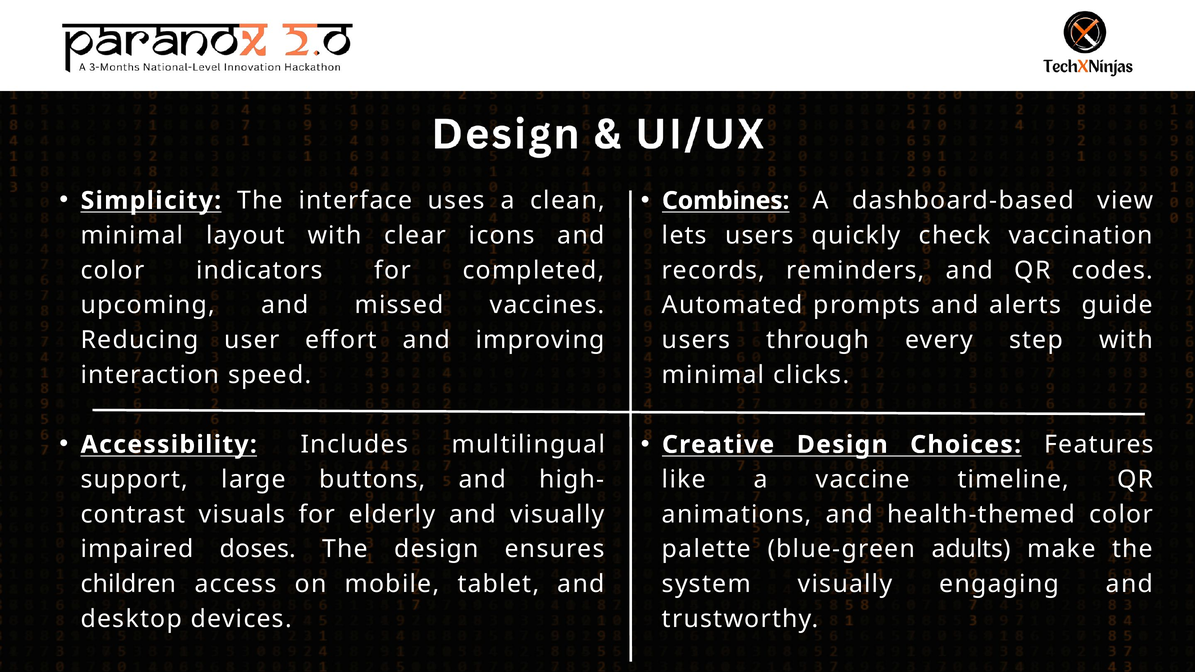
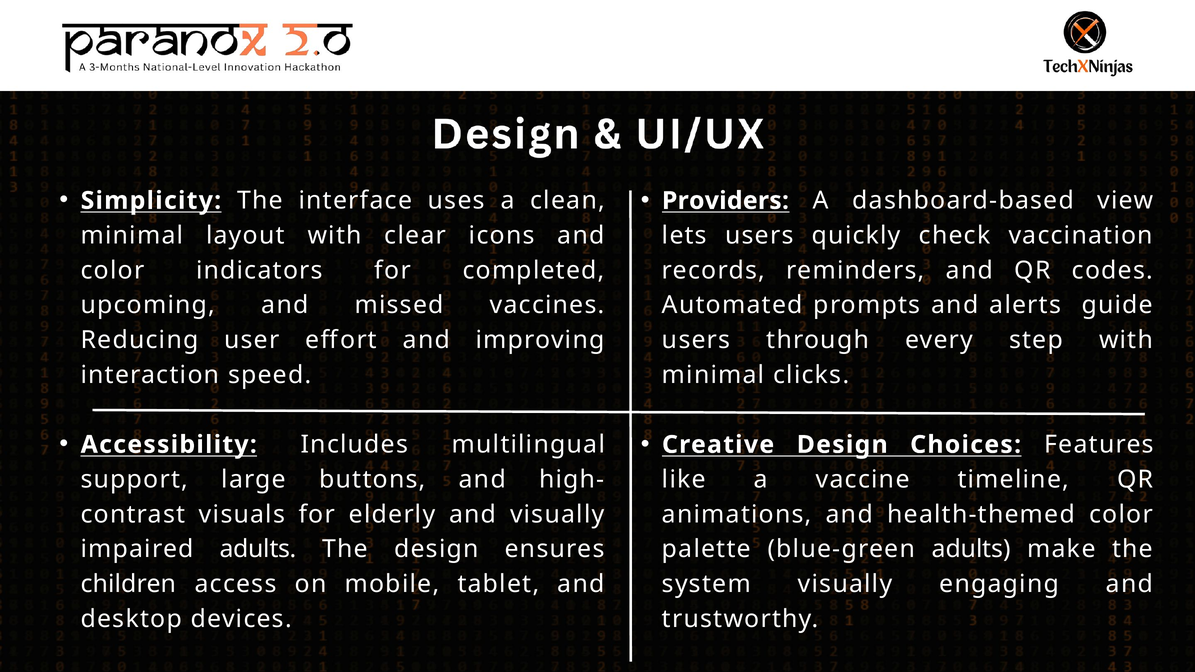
Combines: Combines -> Providers
impaired doses: doses -> adults
